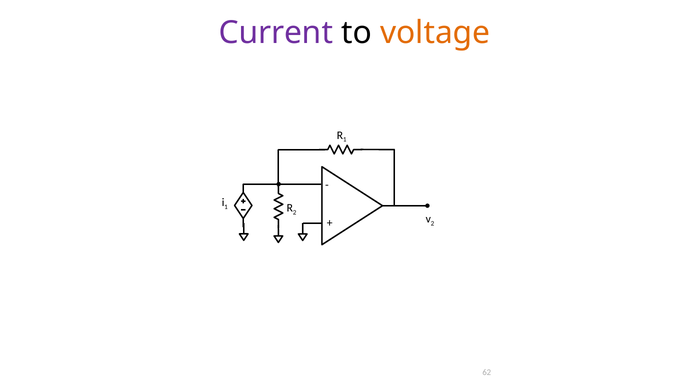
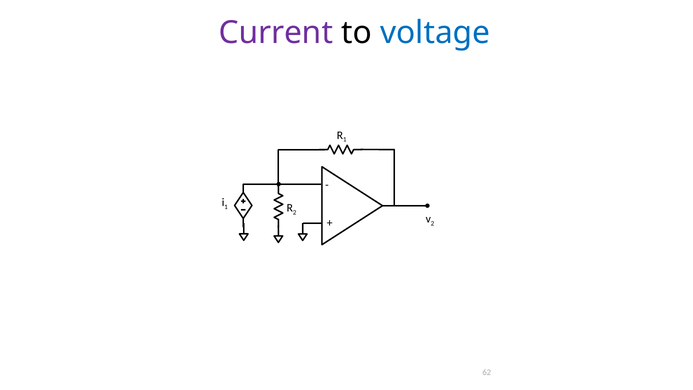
voltage colour: orange -> blue
